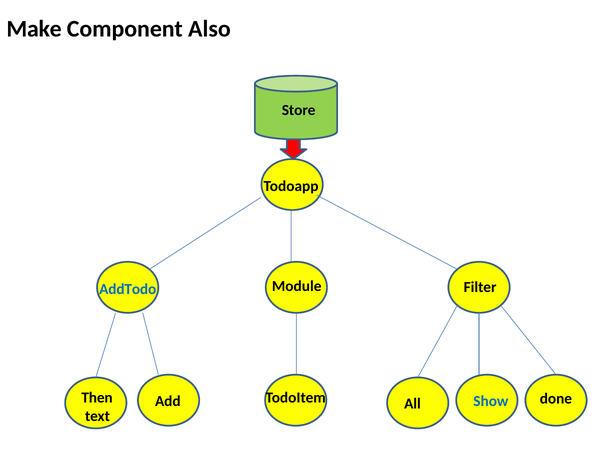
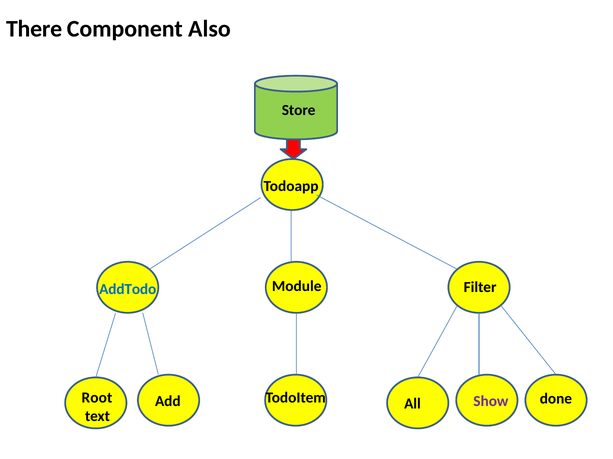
Make: Make -> There
Then: Then -> Root
Show colour: blue -> purple
